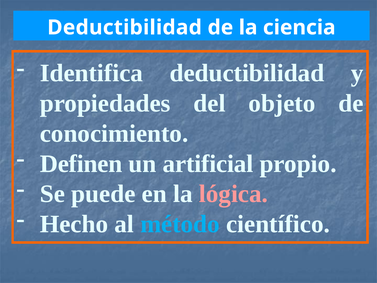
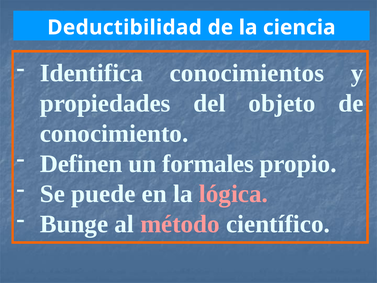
Identifica deductibilidad: deductibilidad -> conocimientos
artificial: artificial -> formales
Hecho: Hecho -> Bunge
método colour: light blue -> pink
